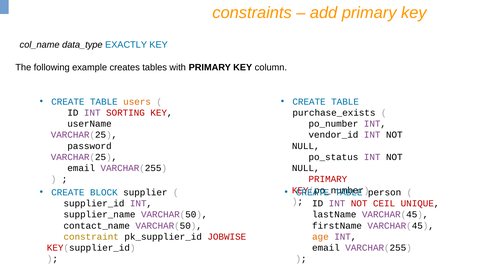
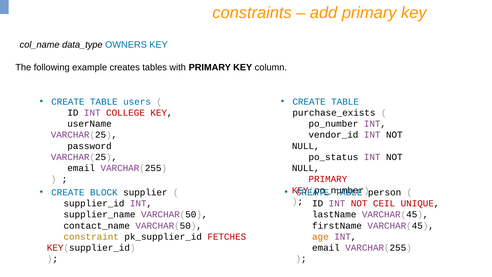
EXACTLY: EXACTLY -> OWNERS
users colour: orange -> blue
SORTING: SORTING -> COLLEGE
JOBWISE: JOBWISE -> FETCHES
